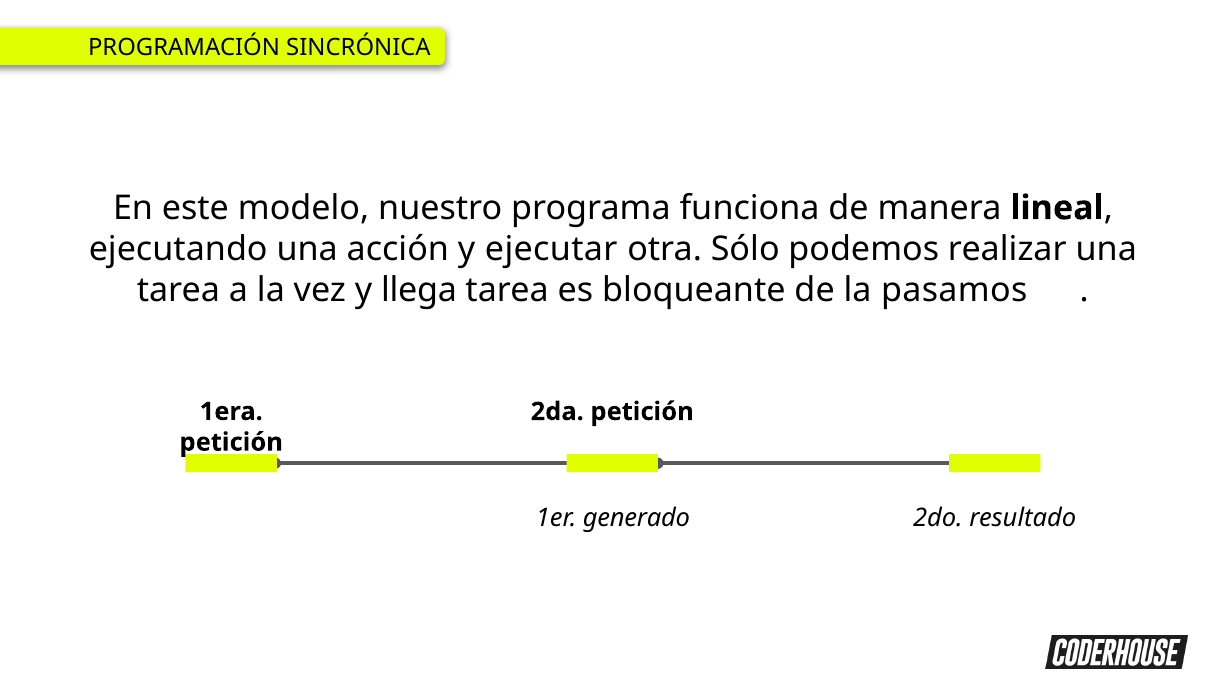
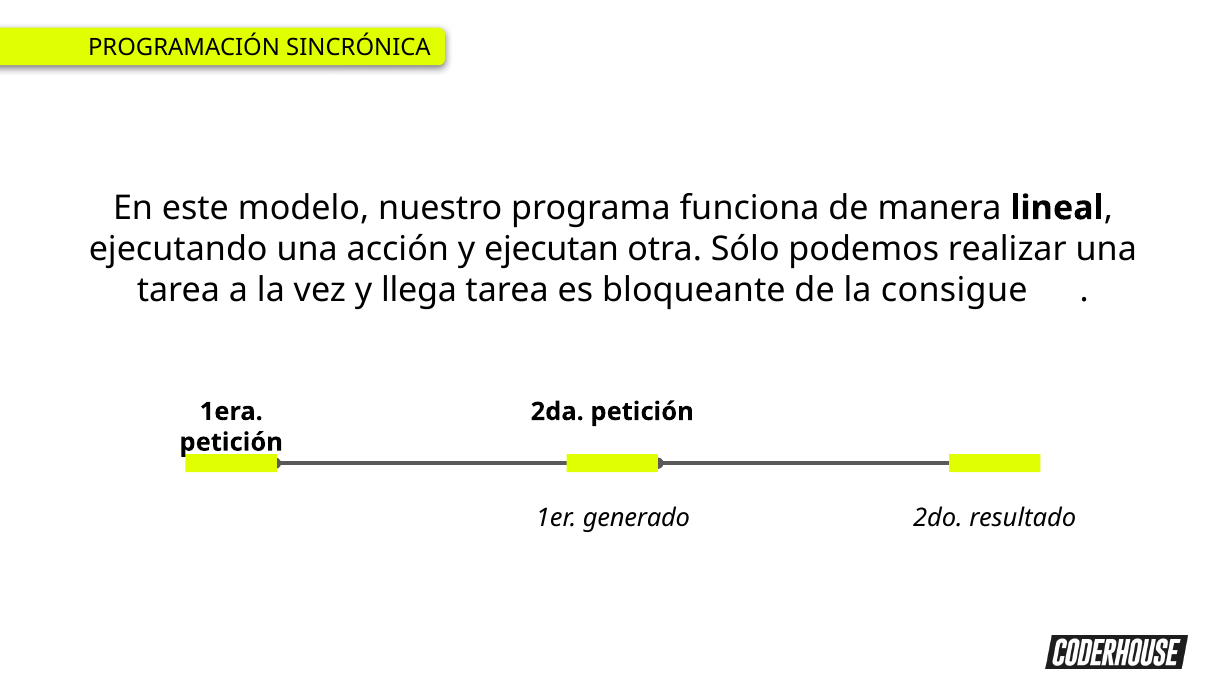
ejecutar: ejecutar -> ejecutan
pasamos: pasamos -> consigue
